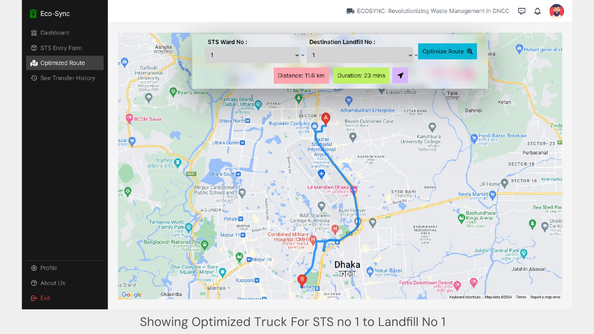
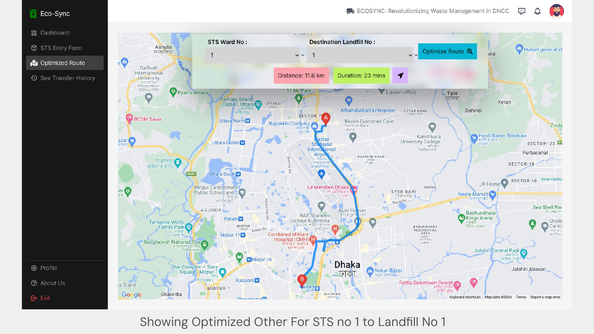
Truck: Truck -> Other
